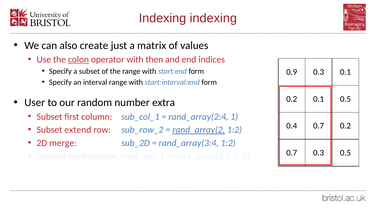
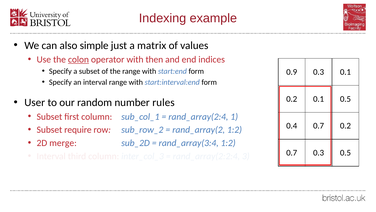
Indexing indexing: indexing -> example
create: create -> simple
extra: extra -> rules
extend: extend -> require
rand_array(2 underline: present -> none
